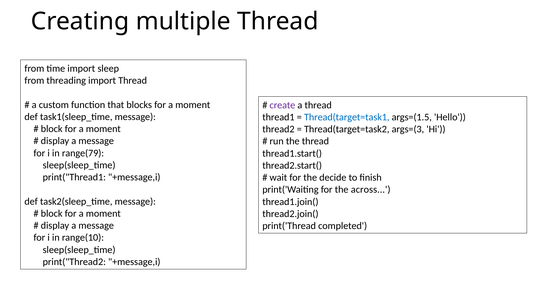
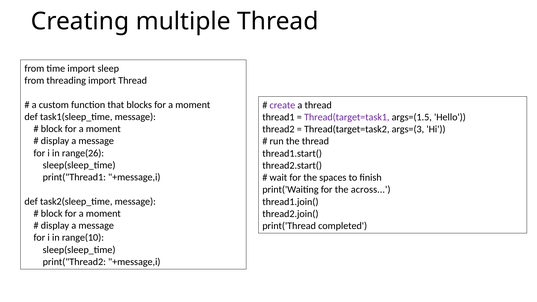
Thread(target=task1 colour: blue -> purple
range(79: range(79 -> range(26
decide: decide -> spaces
